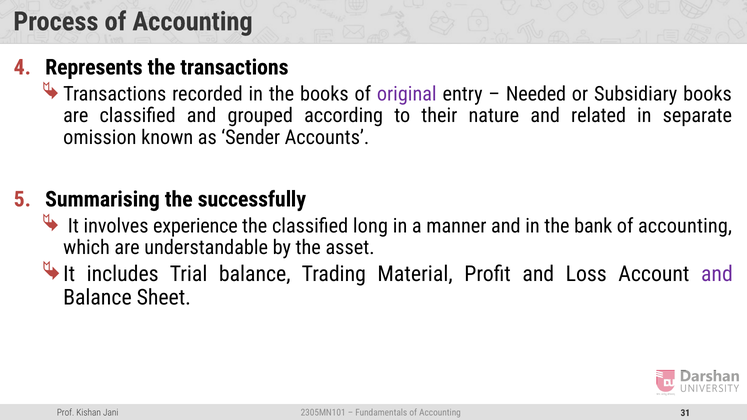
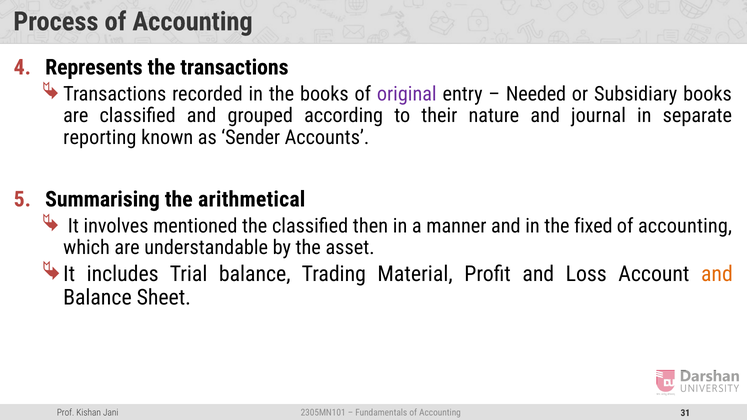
related: related -> journal
omission: omission -> reporting
successfully: successfully -> arithmetical
experience: experience -> mentioned
long: long -> then
bank: bank -> fixed
and at (717, 274) colour: purple -> orange
